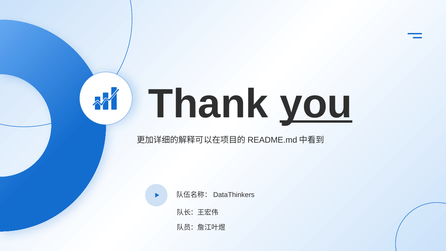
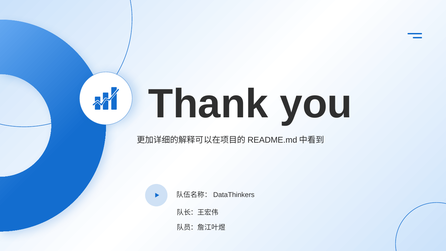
you underline: present -> none
